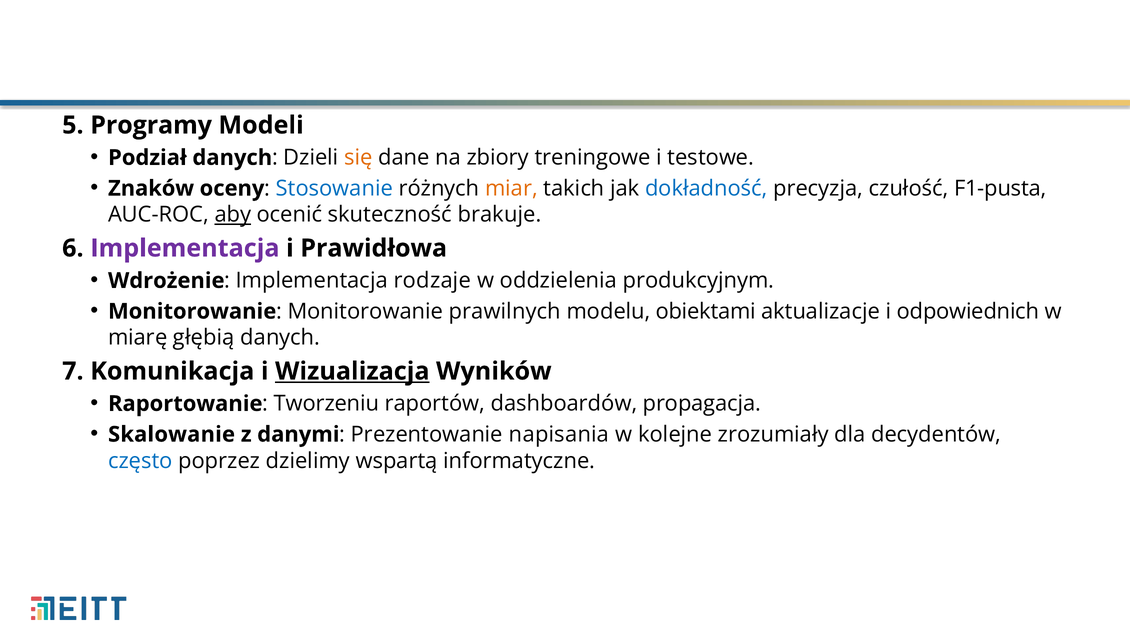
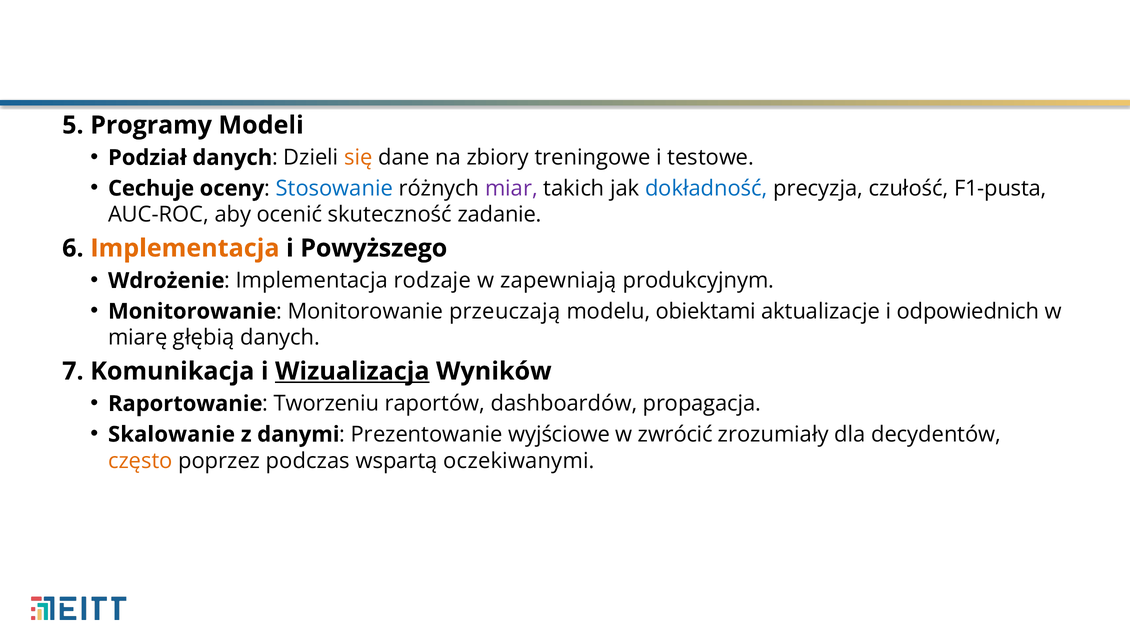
Znaków: Znaków -> Cechuje
miar colour: orange -> purple
aby underline: present -> none
brakuje: brakuje -> zadanie
Implementacja at (185, 248) colour: purple -> orange
Prawidłowa: Prawidłowa -> Powyższego
oddzielenia: oddzielenia -> zapewniają
prawilnych: prawilnych -> przeuczają
napisania: napisania -> wyjściowe
kolejne: kolejne -> zwrócić
często colour: blue -> orange
dzielimy: dzielimy -> podczas
informatyczne: informatyczne -> oczekiwanymi
